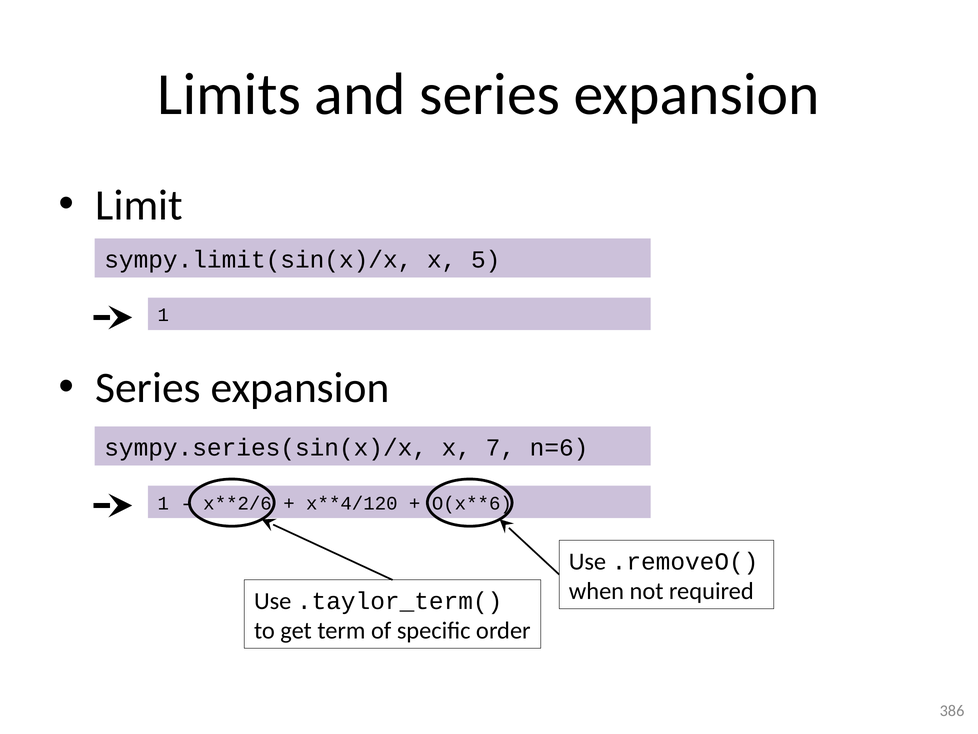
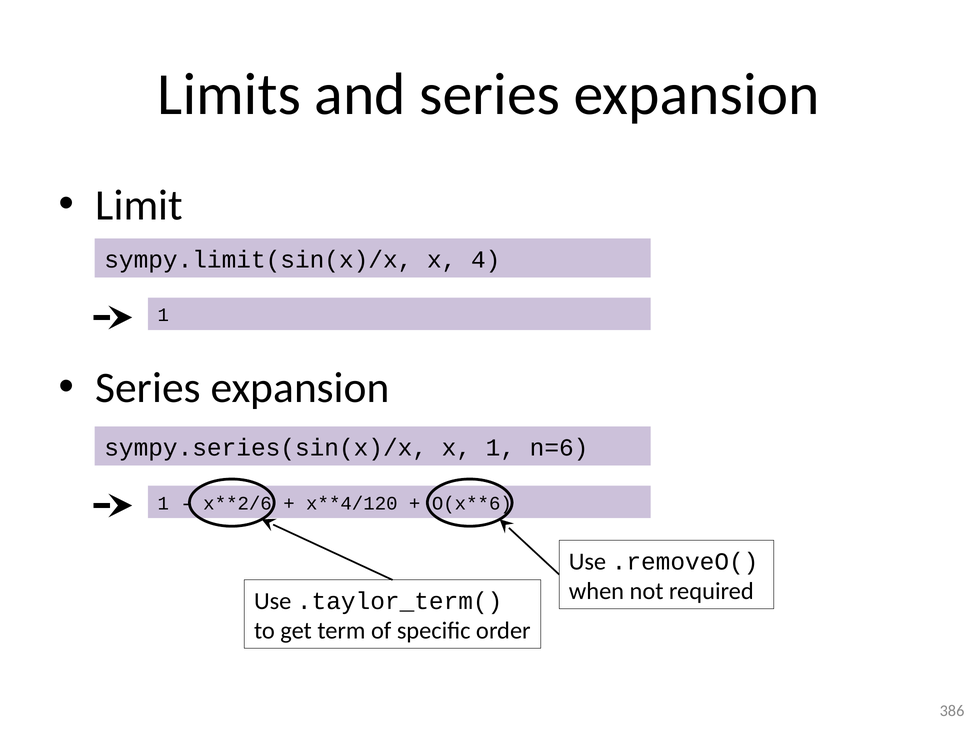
5: 5 -> 4
x 7: 7 -> 1
